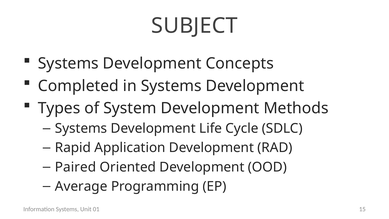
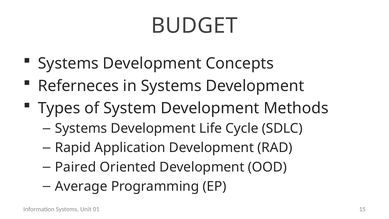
SUBJECT: SUBJECT -> BUDGET
Completed: Completed -> Referneces
